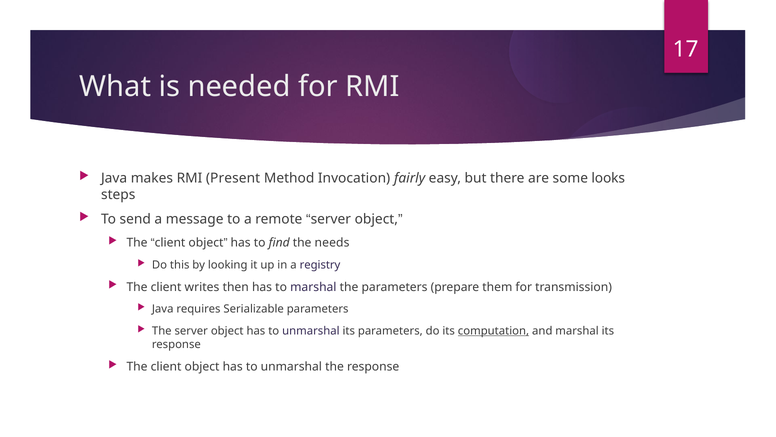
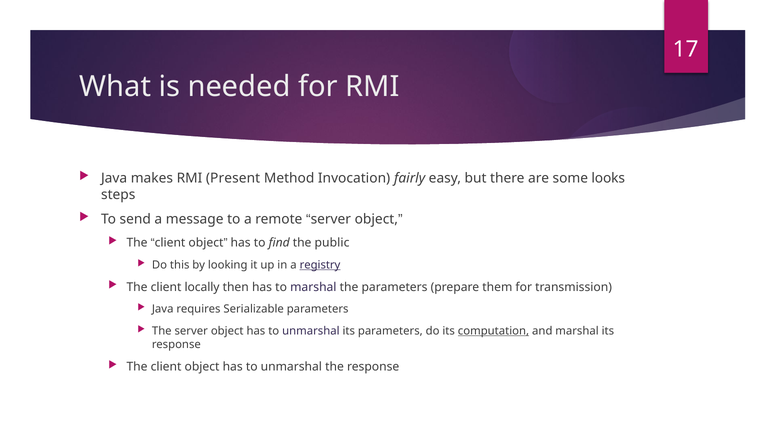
needs: needs -> public
registry underline: none -> present
writes: writes -> locally
